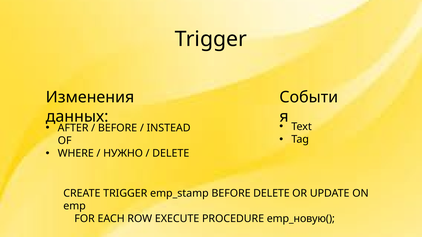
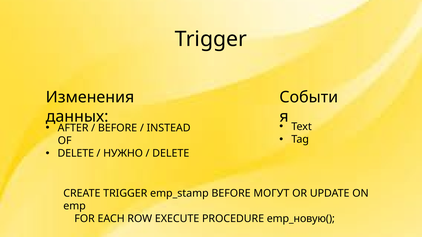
WHERE at (76, 154): WHERE -> DELETE
BEFORE DELETE: DELETE -> МОГУТ
